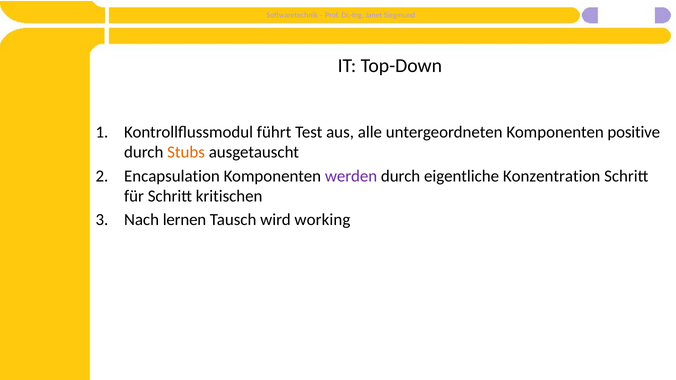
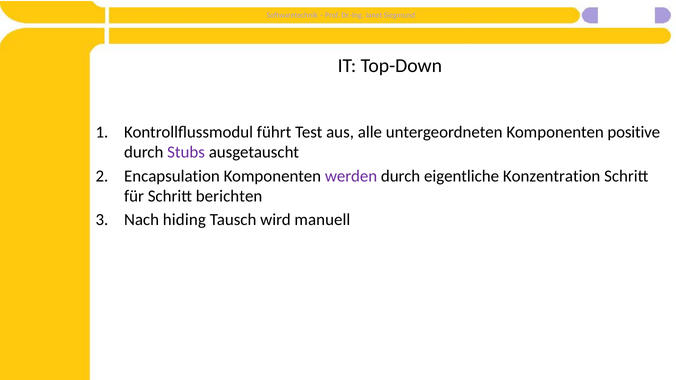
Stubs colour: orange -> purple
kritischen: kritischen -> berichten
lernen: lernen -> hiding
working: working -> manuell
